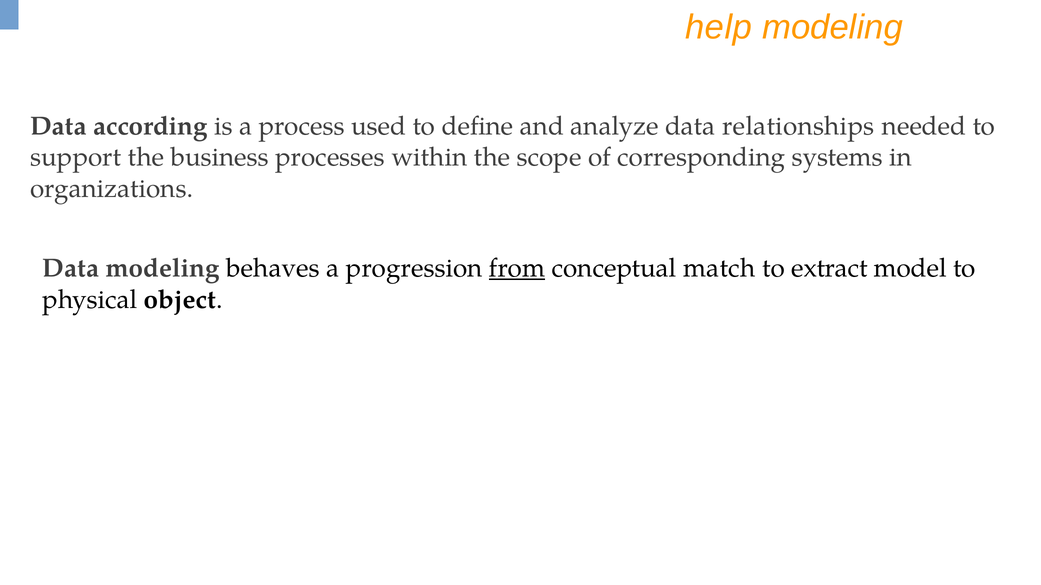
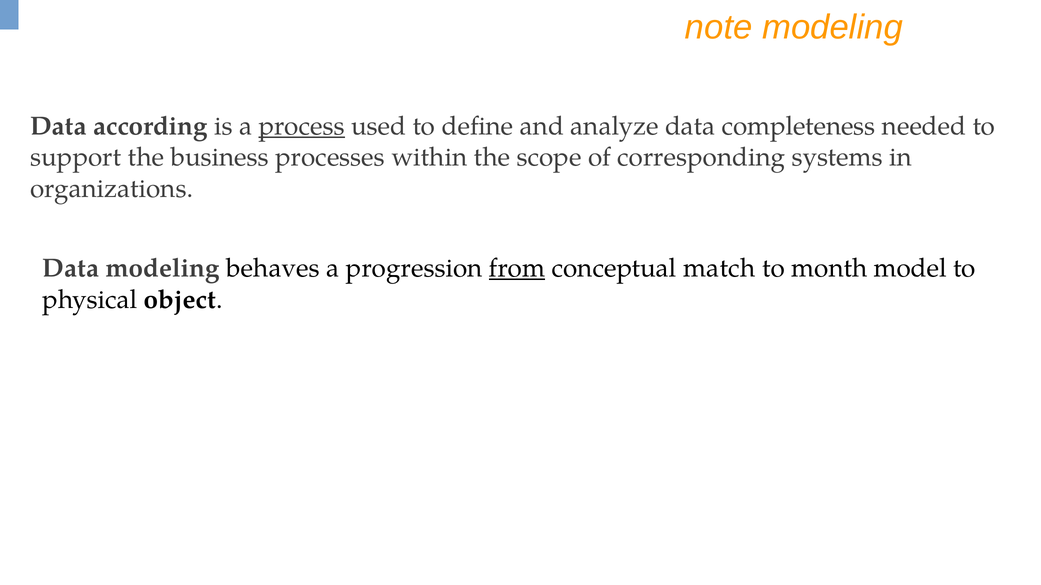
help: help -> note
process underline: none -> present
relationships: relationships -> completeness
extract: extract -> month
